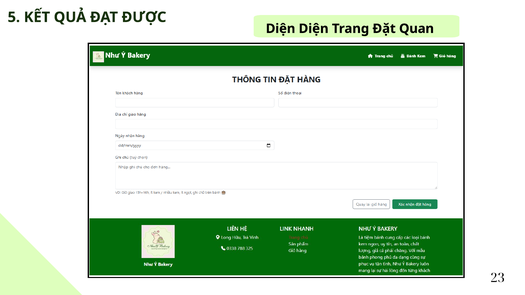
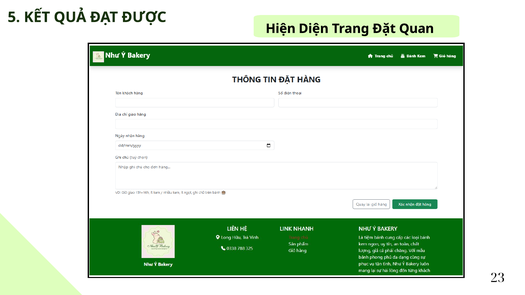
Diện at (281, 29): Diện -> Hiện
